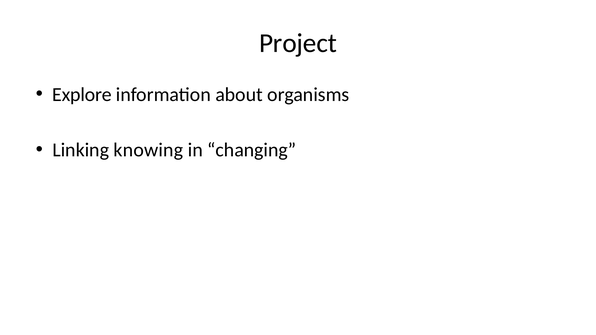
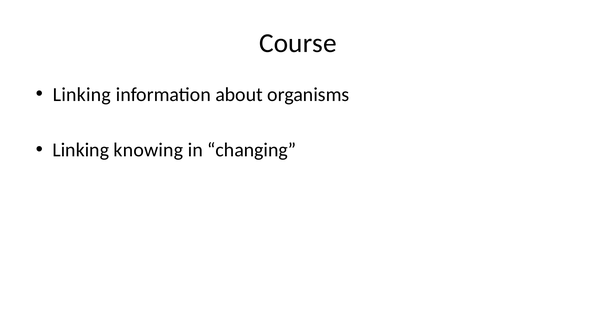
Project: Project -> Course
Explore at (82, 95): Explore -> Linking
